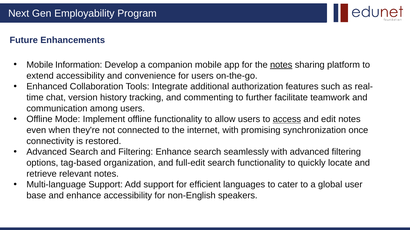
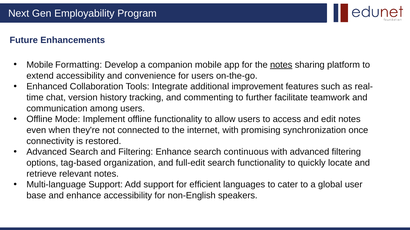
Information: Information -> Formatting
authorization: authorization -> improvement
access underline: present -> none
seamlessly: seamlessly -> continuous
